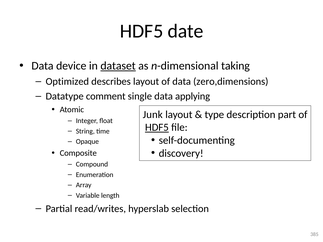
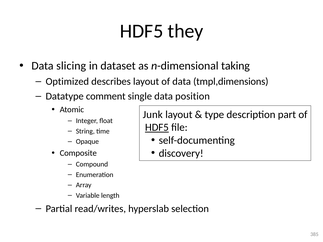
date: date -> they
device: device -> slicing
dataset underline: present -> none
zero,dimensions: zero,dimensions -> tmpl,dimensions
applying: applying -> position
